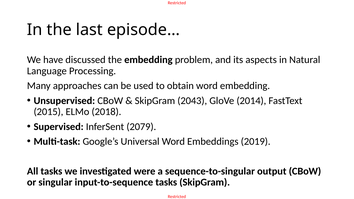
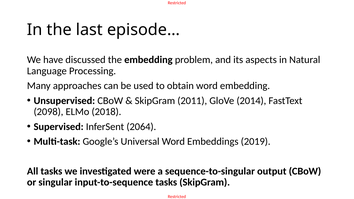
2043: 2043 -> 2011
2015: 2015 -> 2098
2079: 2079 -> 2064
